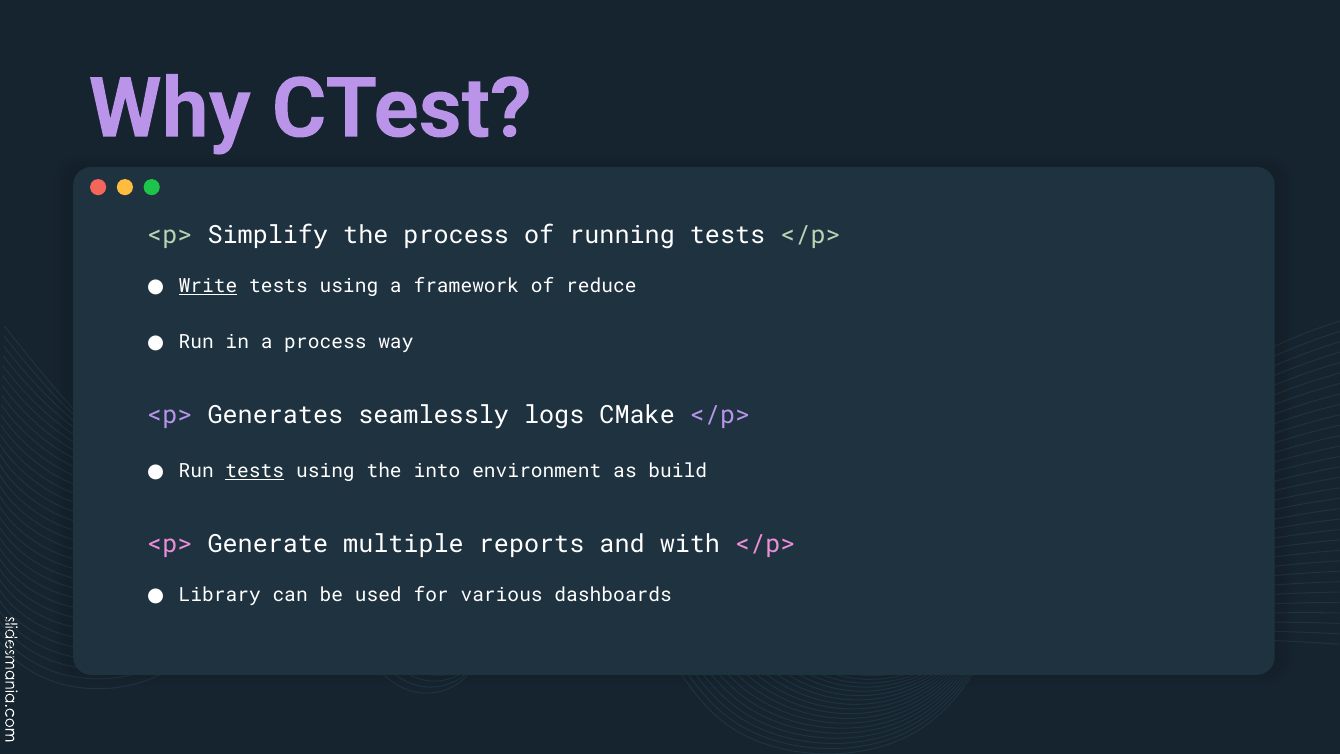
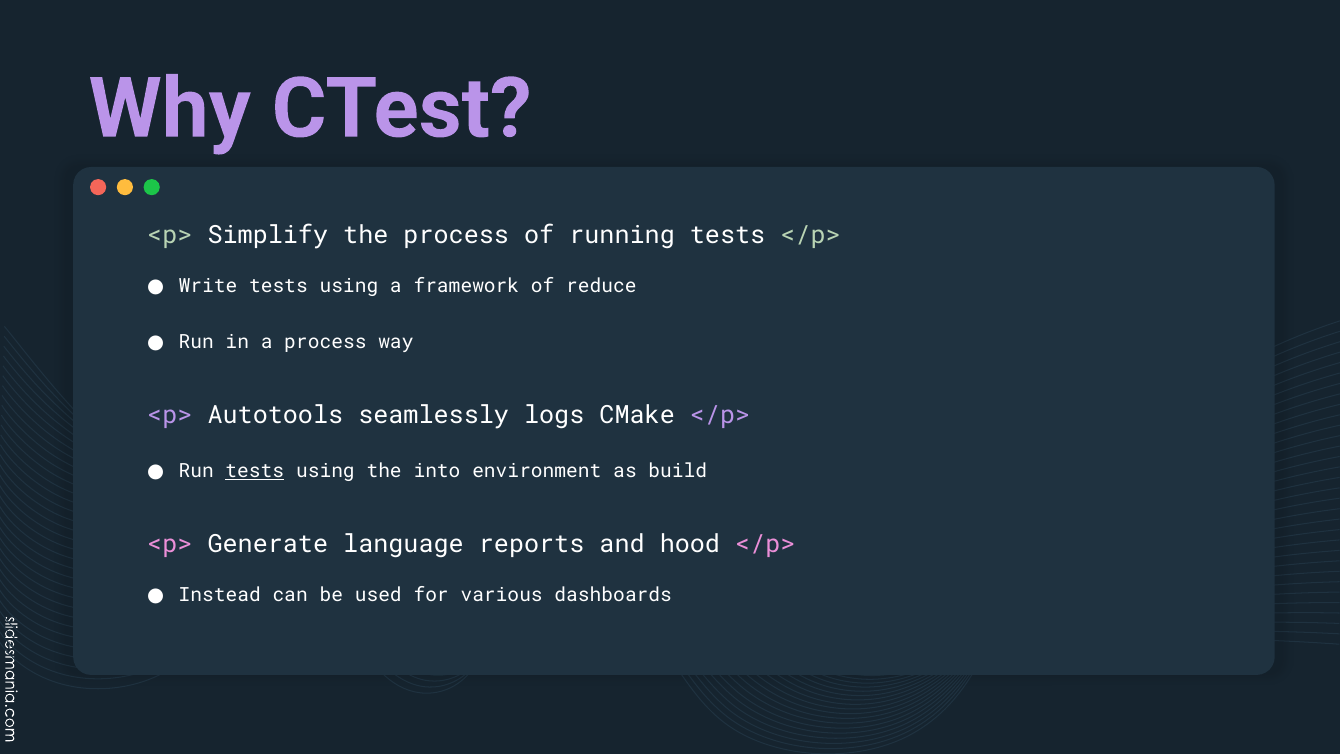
Write underline: present -> none
Generates: Generates -> Autotools
multiple: multiple -> language
with: with -> hood
Library: Library -> Instead
